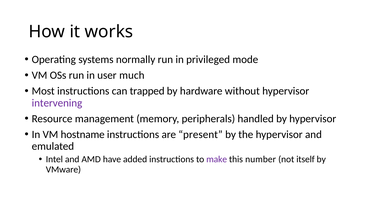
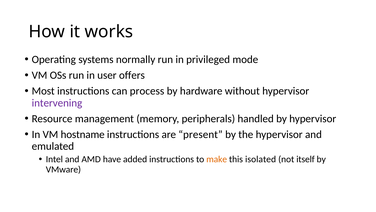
much: much -> offers
trapped: trapped -> process
make colour: purple -> orange
number: number -> isolated
